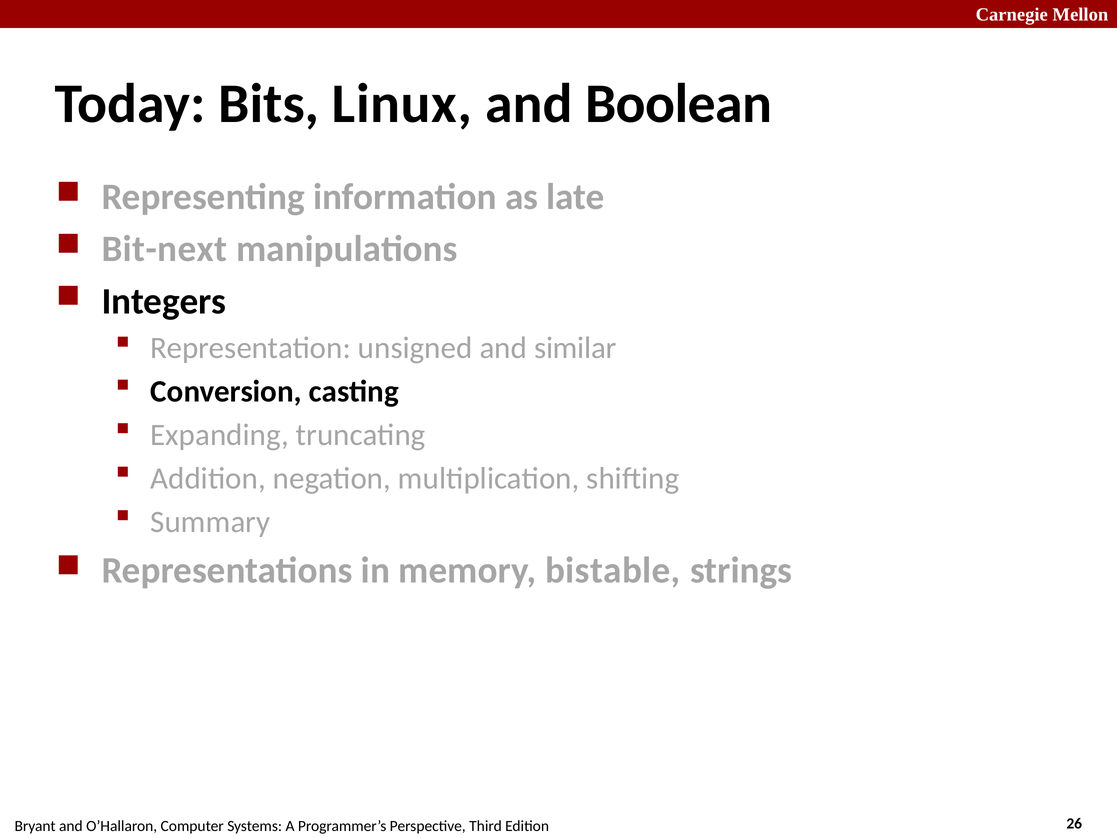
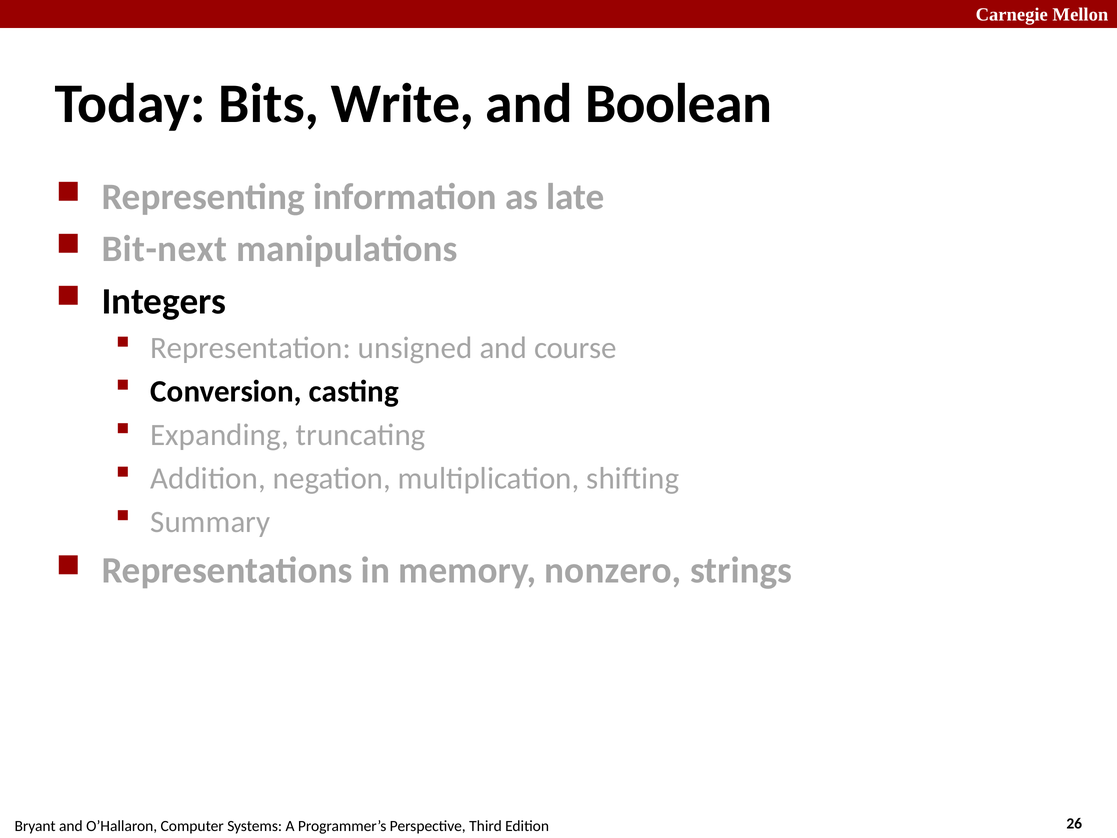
Linux: Linux -> Write
similar: similar -> course
bistable: bistable -> nonzero
